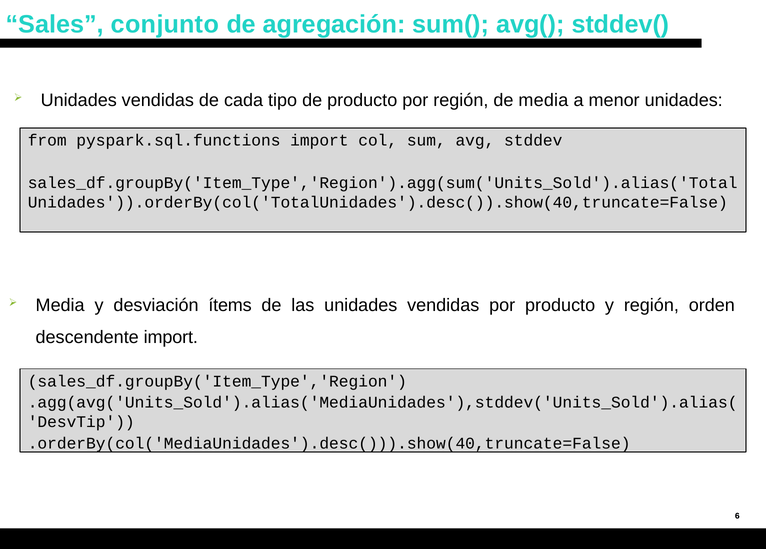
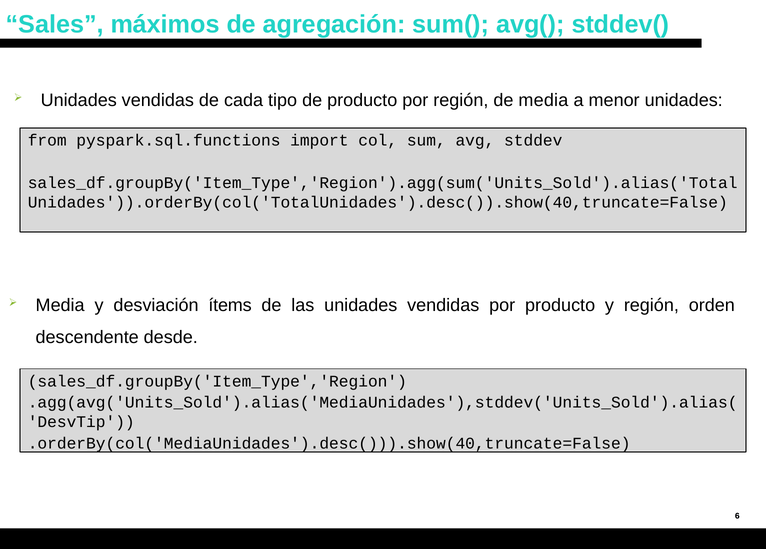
conjunto: conjunto -> máximos
descendente import: import -> desde
